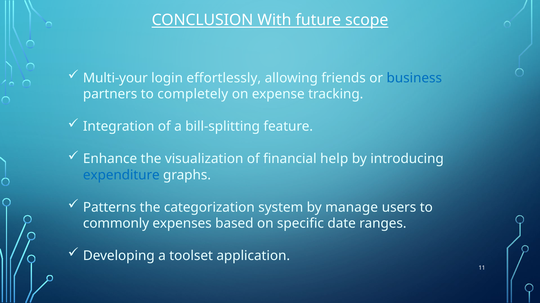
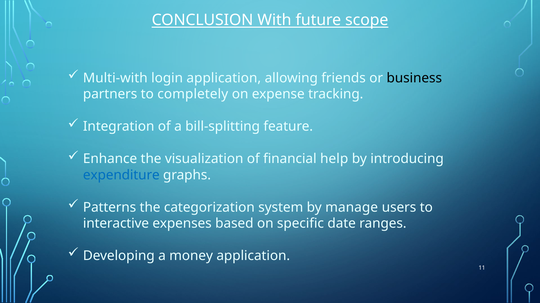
Multi-your: Multi-your -> Multi-with
login effortlessly: effortlessly -> application
business colour: blue -> black
commonly: commonly -> interactive
toolset: toolset -> money
